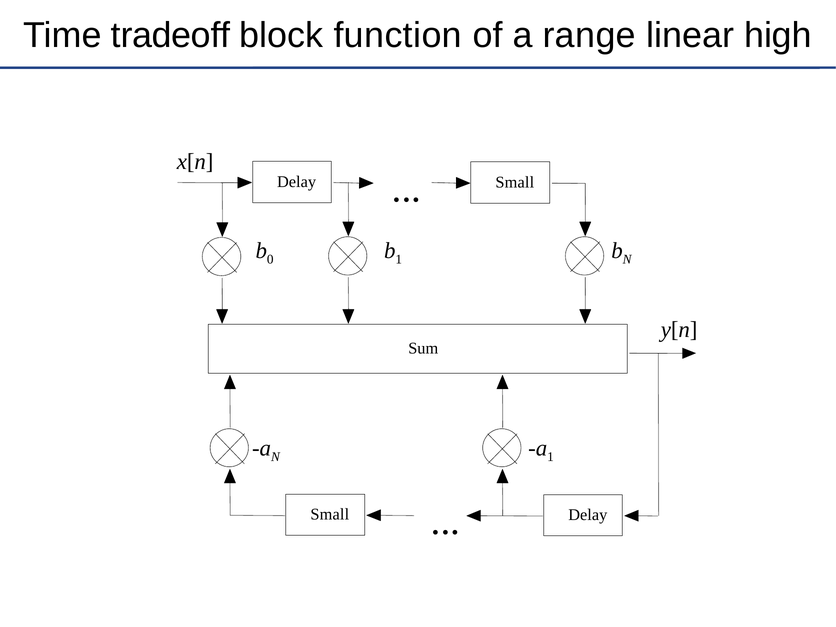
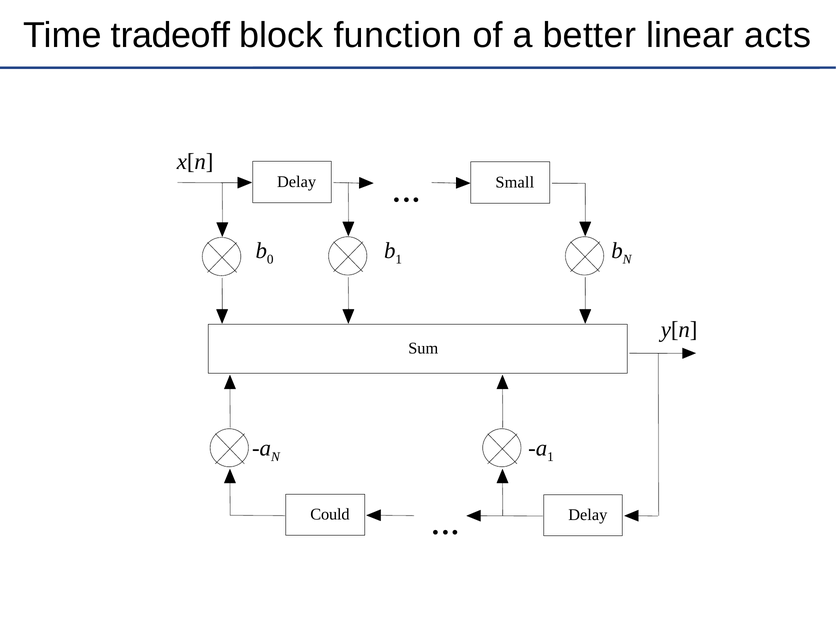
range: range -> better
high: high -> acts
Small at (330, 515): Small -> Could
